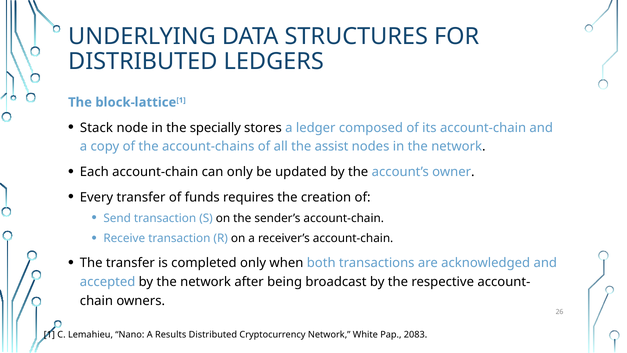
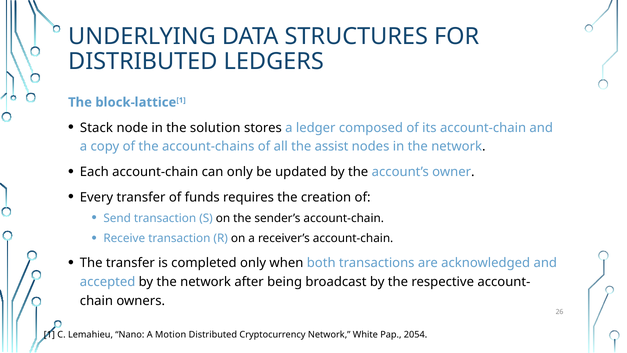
specially: specially -> solution
Results: Results -> Motion
2083: 2083 -> 2054
